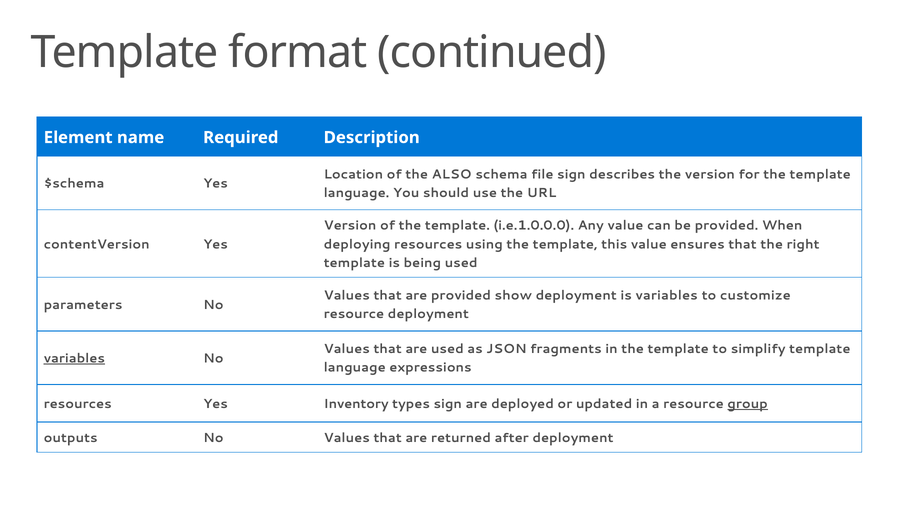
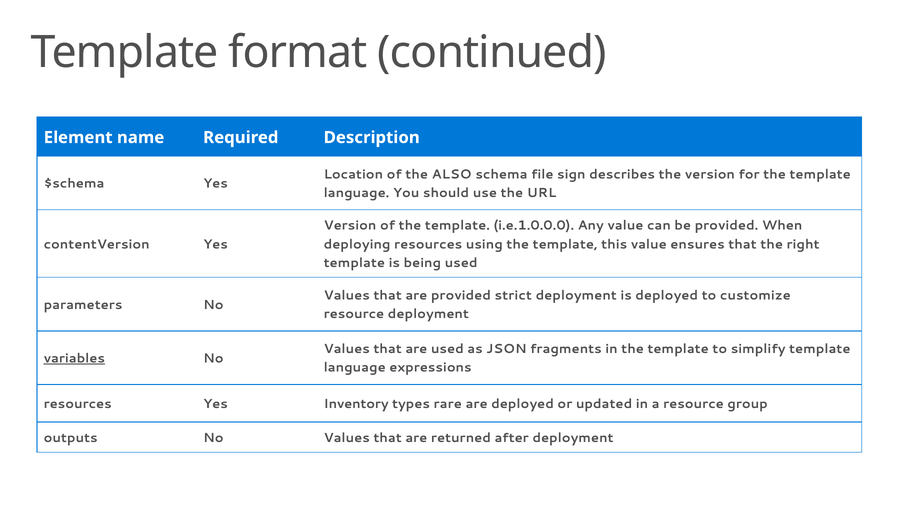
show: show -> strict
is variables: variables -> deployed
types sign: sign -> rare
group underline: present -> none
